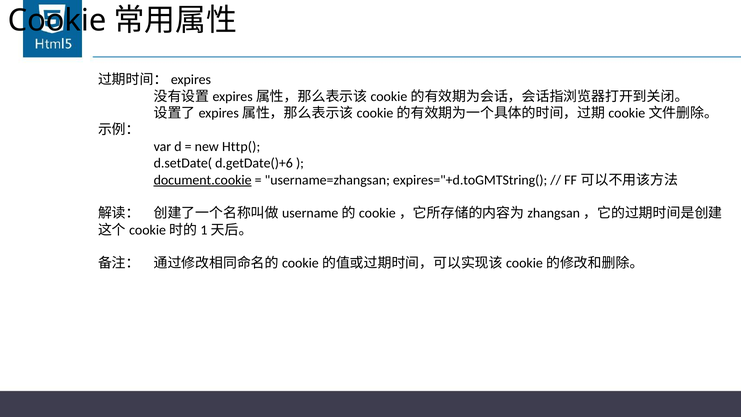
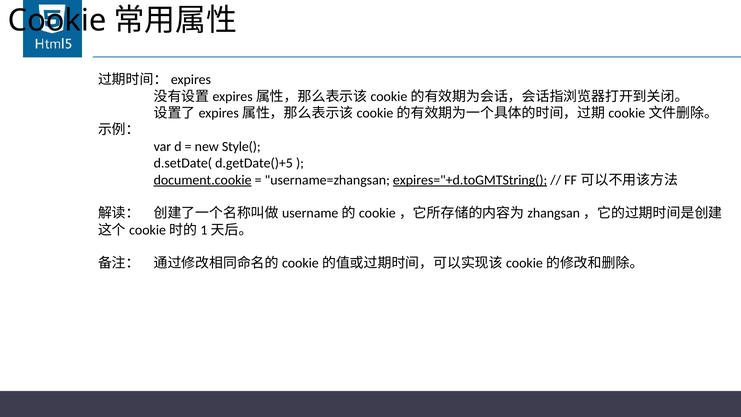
Http(: Http( -> Style(
d.getDate()+6: d.getDate()+6 -> d.getDate()+5
expires="+d.toGMTString( underline: none -> present
